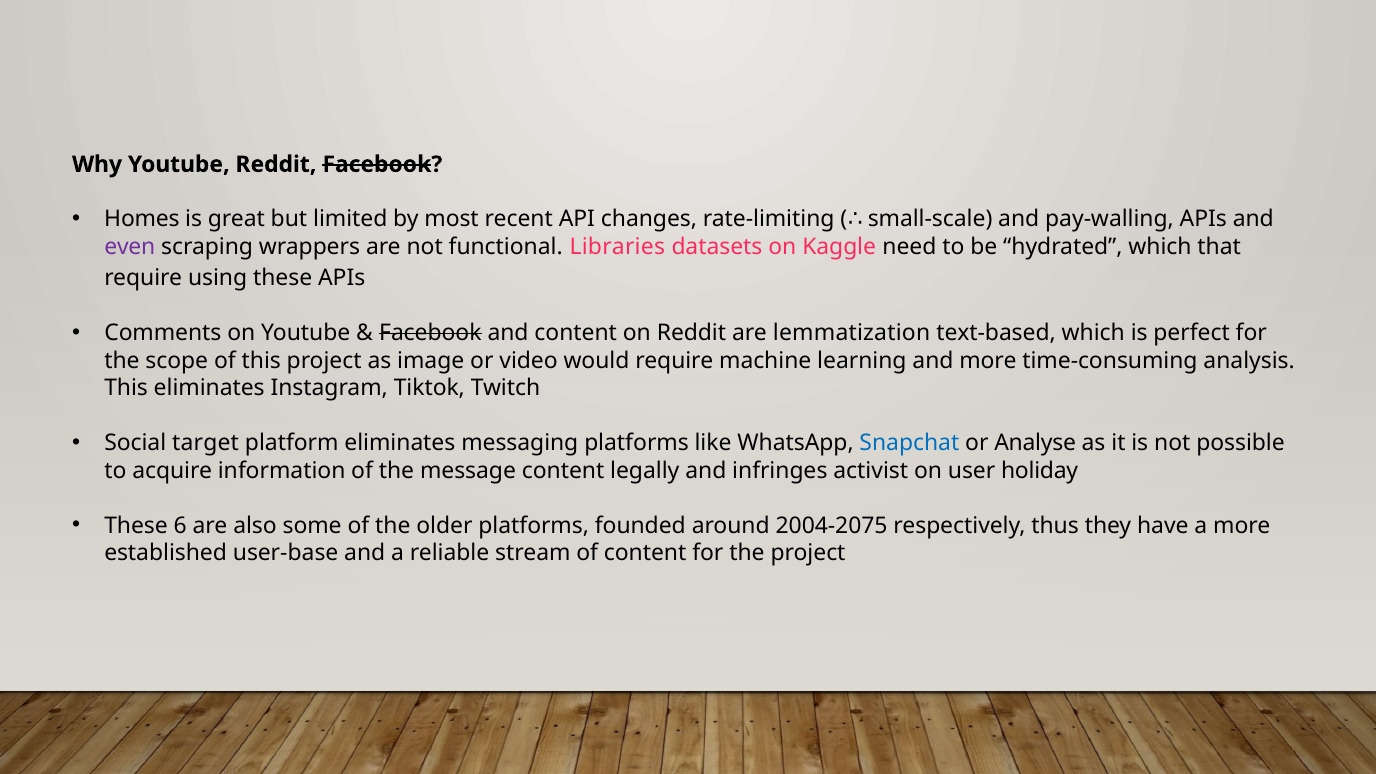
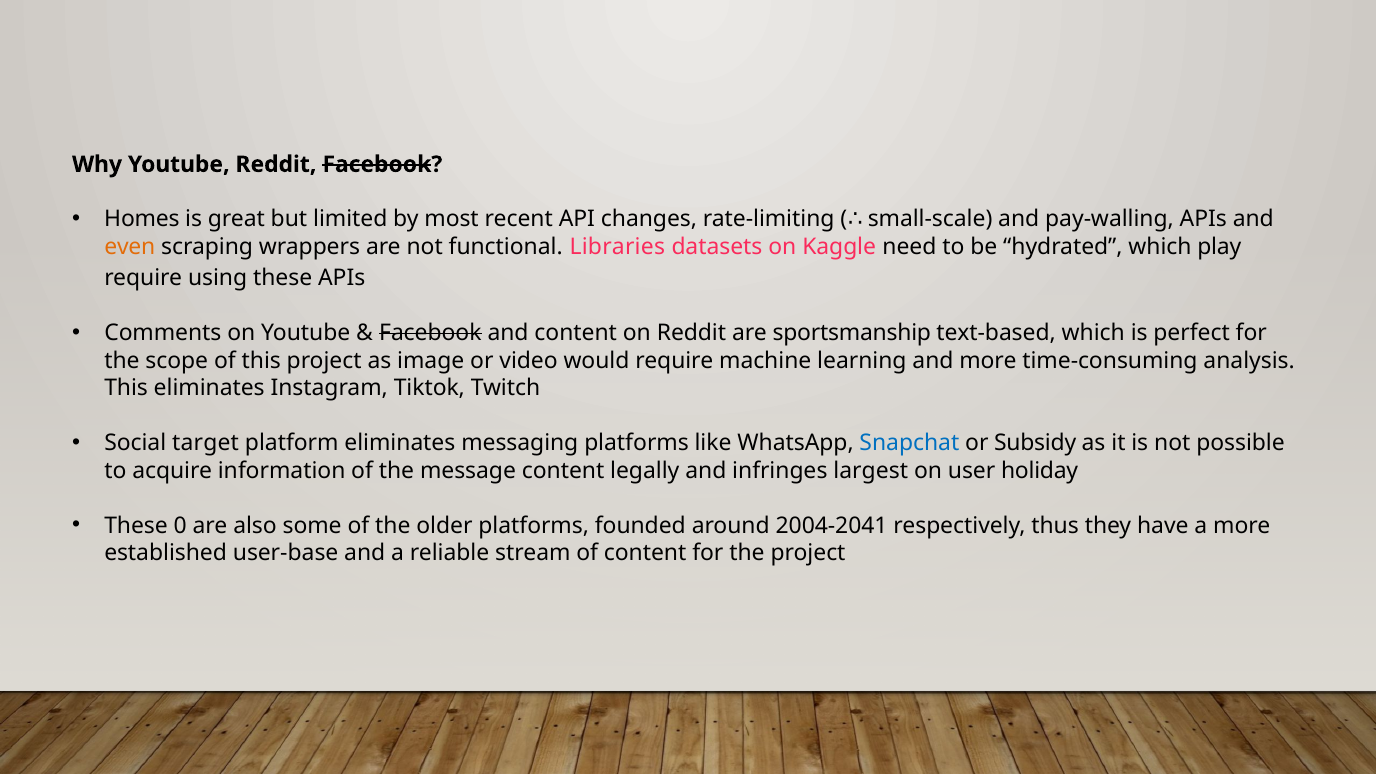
even colour: purple -> orange
that: that -> play
lemmatization: lemmatization -> sportsmanship
Analyse: Analyse -> Subsidy
activist: activist -> largest
6: 6 -> 0
2004-2075: 2004-2075 -> 2004-2041
